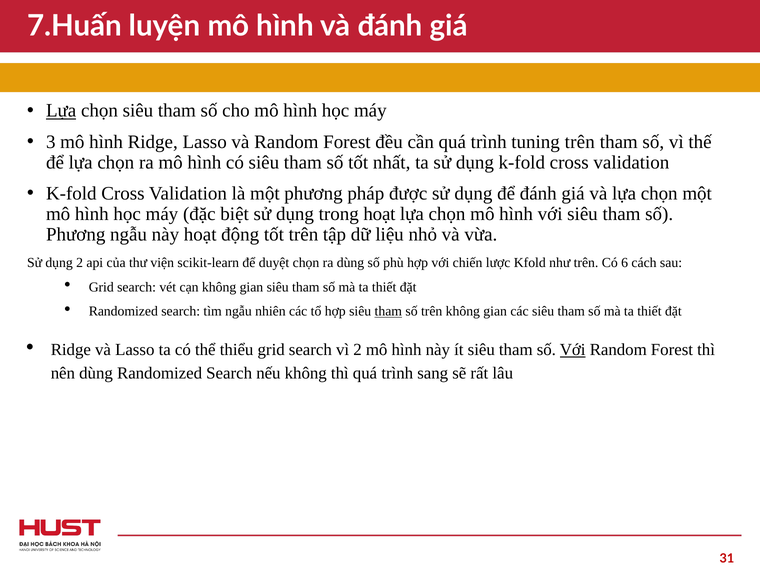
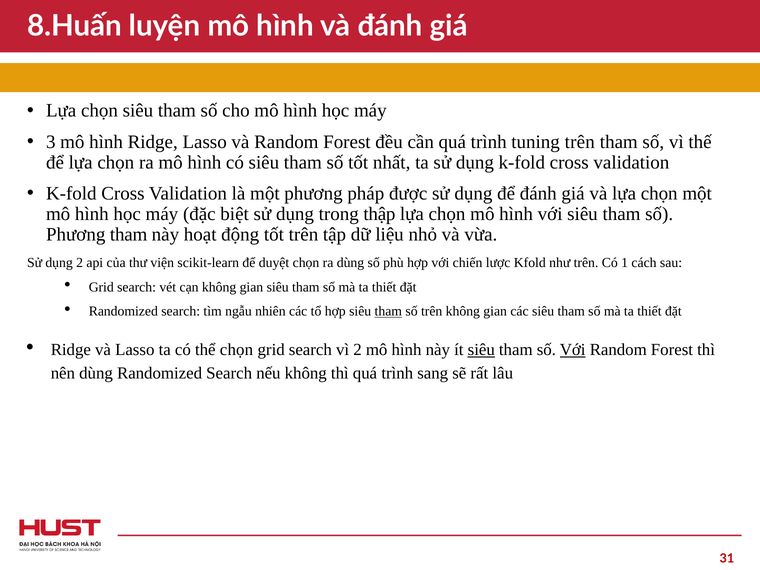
7.Huấn: 7.Huấn -> 8.Huấn
Lựa at (61, 111) underline: present -> none
trong hoạt: hoạt -> thập
Phương ngẫu: ngẫu -> tham
6: 6 -> 1
thể thiểu: thiểu -> chọn
siêu at (481, 350) underline: none -> present
